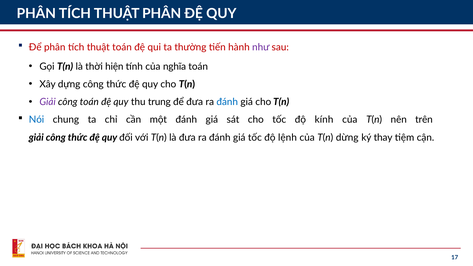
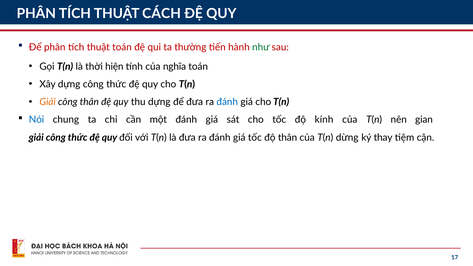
THUẬT PHÂN: PHÂN -> CÁCH
như colour: purple -> green
Giải at (48, 102) colour: purple -> orange
công toán: toán -> thân
thu trung: trung -> dựng
trên: trên -> gian
độ lệnh: lệnh -> thân
